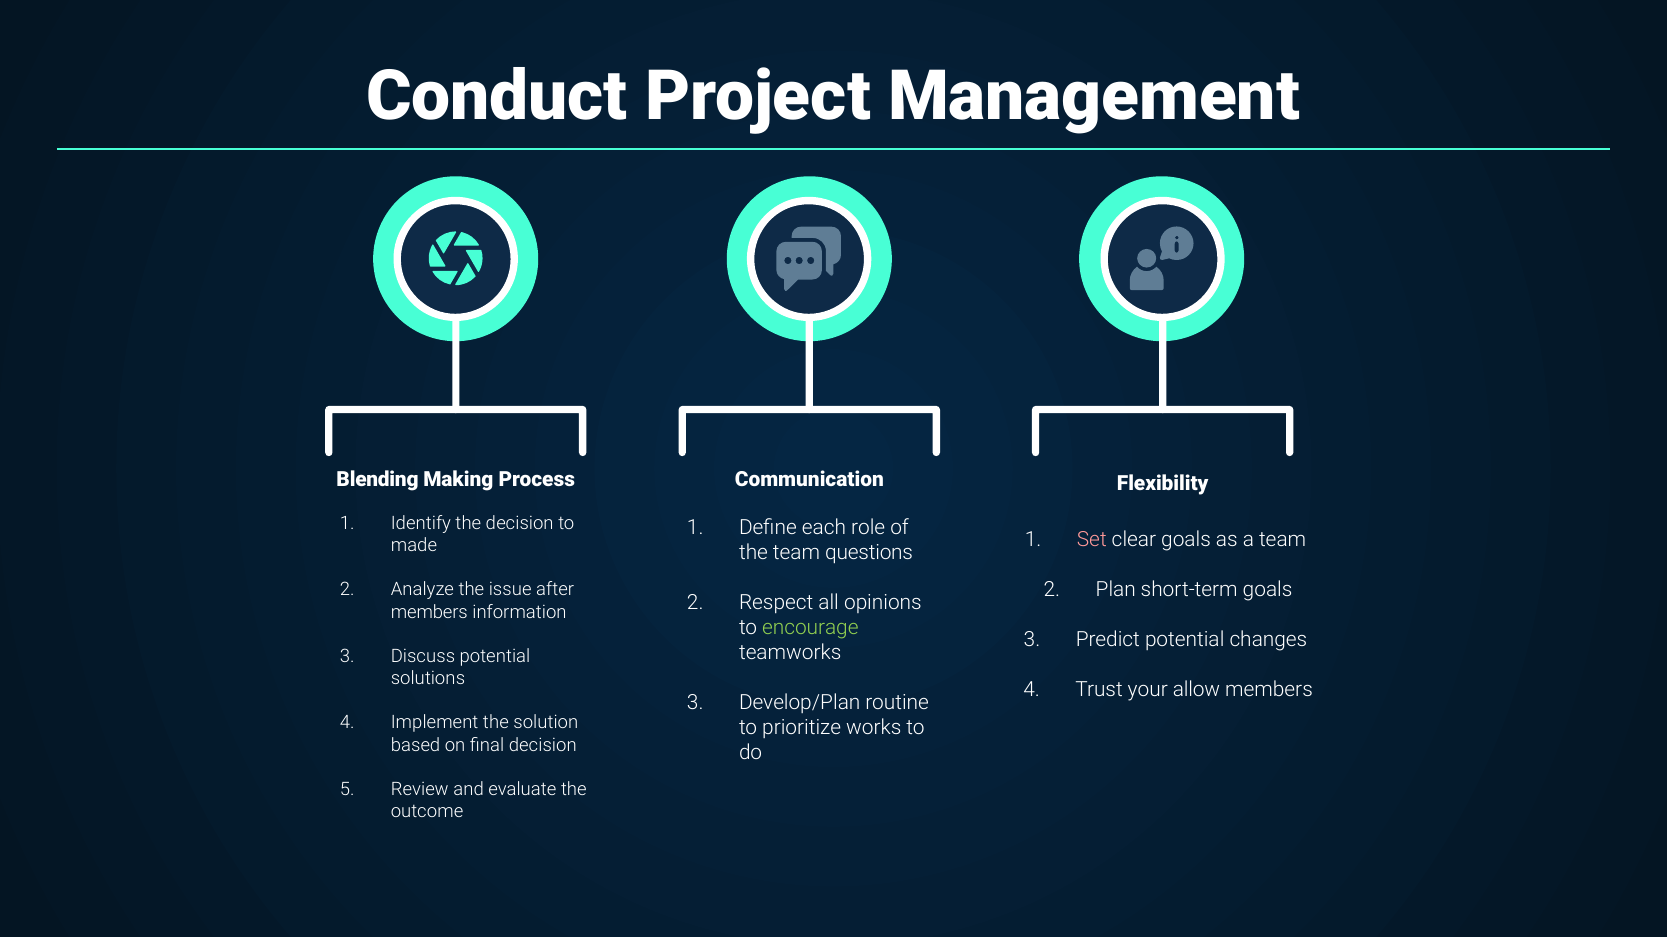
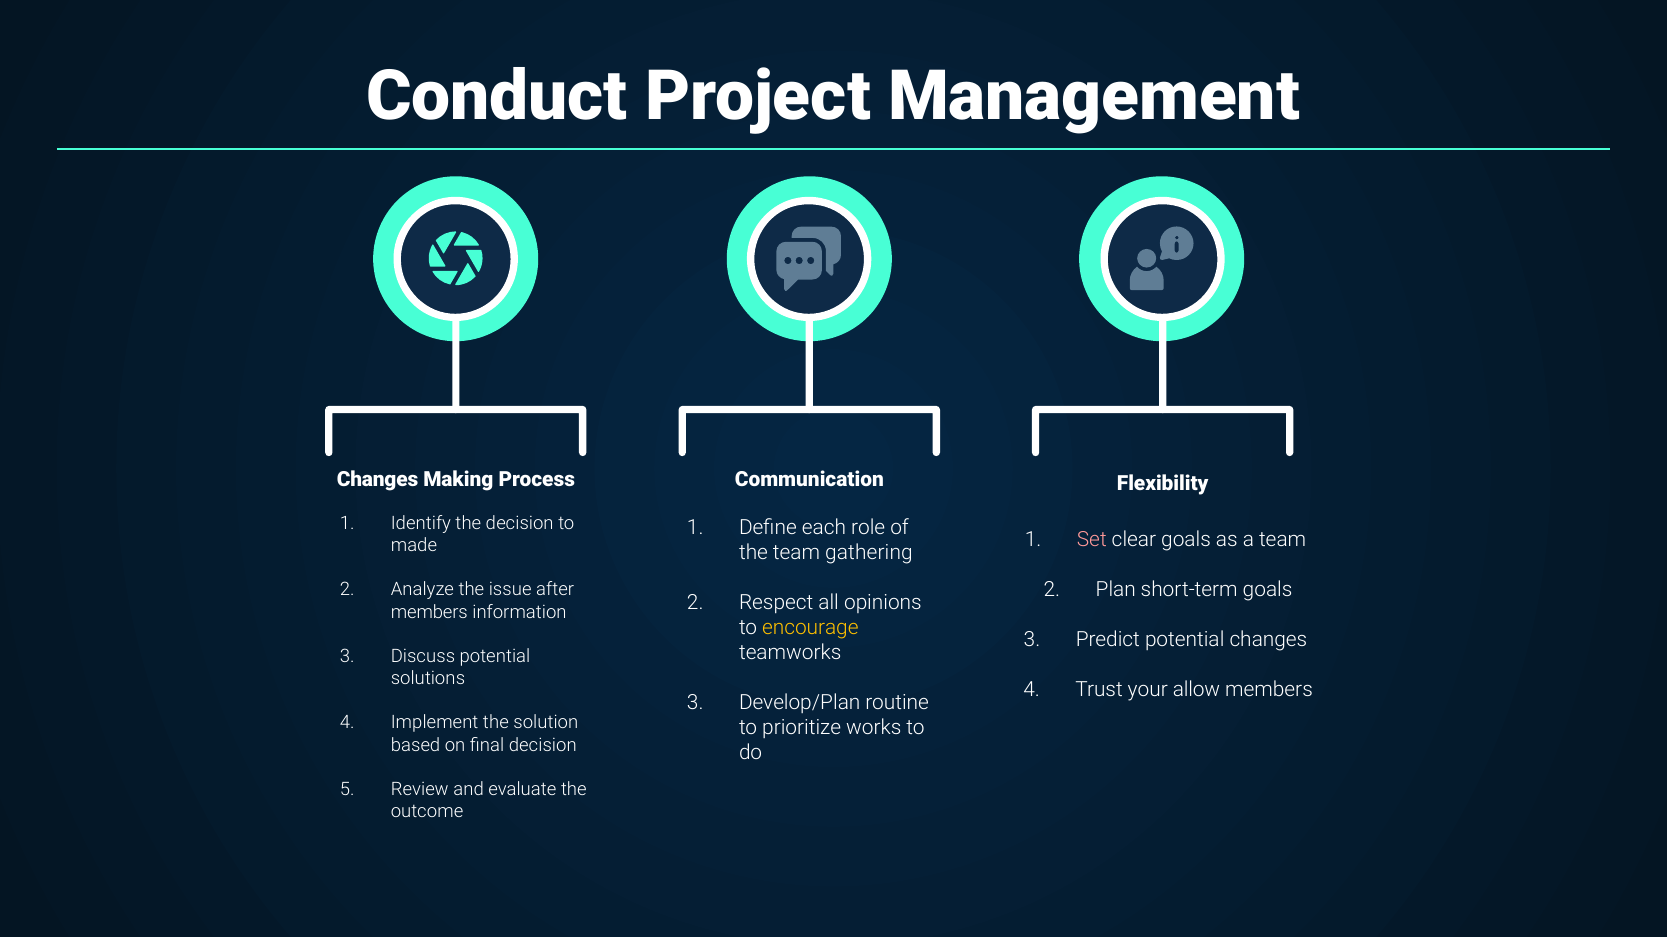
Blending at (378, 480): Blending -> Changes
questions: questions -> gathering
encourage colour: light green -> yellow
